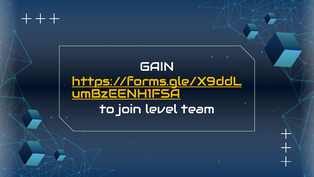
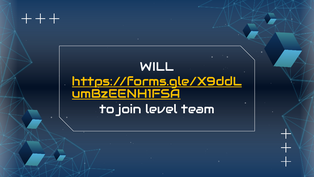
GAIN: GAIN -> WILL
